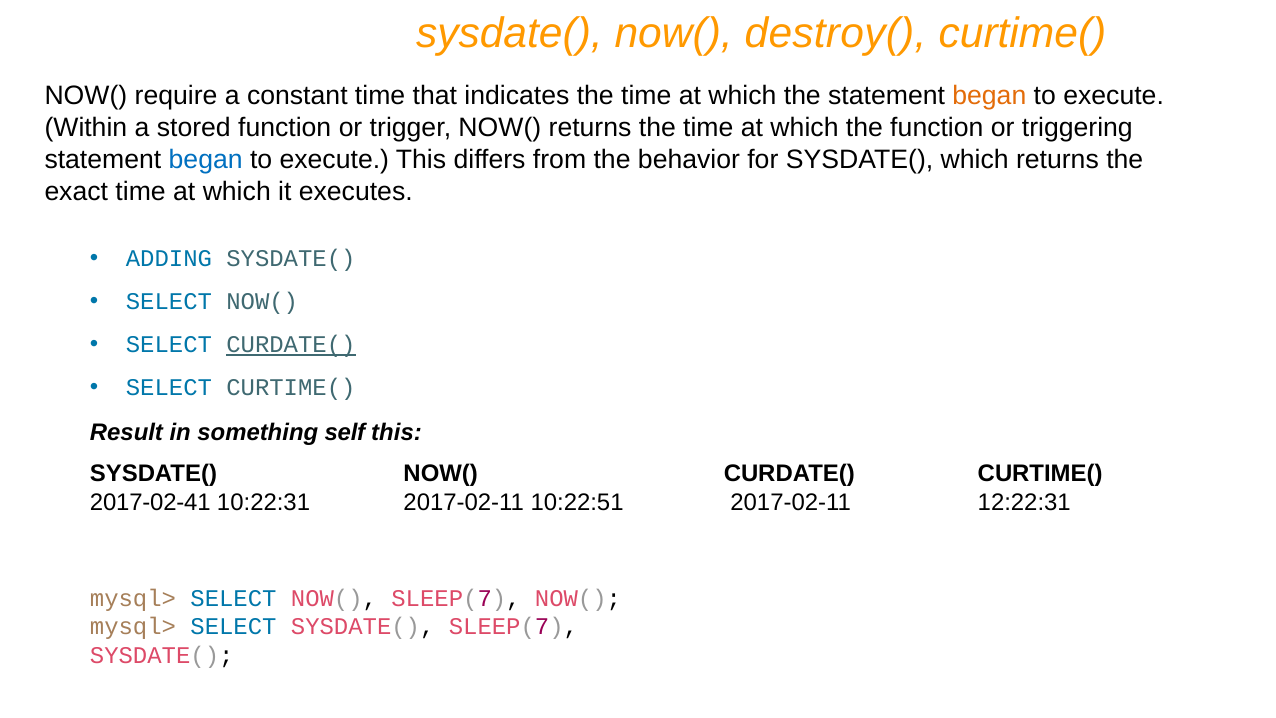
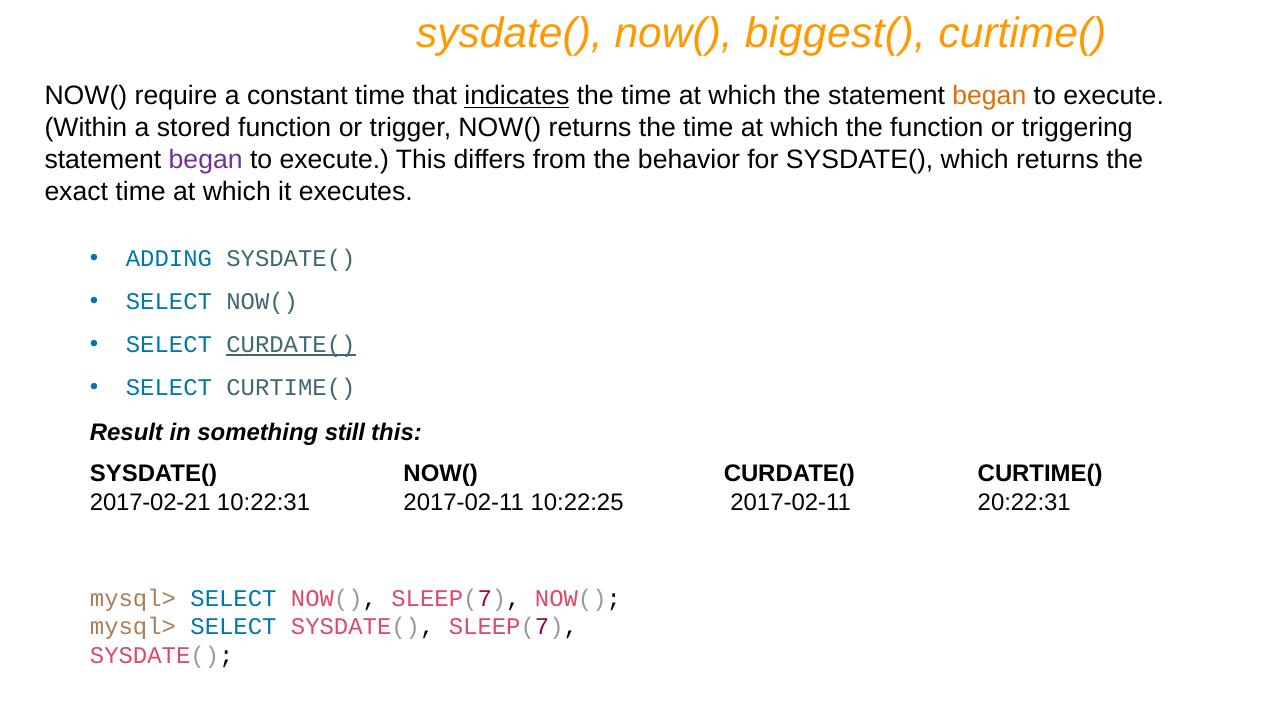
destroy(: destroy( -> biggest(
indicates underline: none -> present
began at (206, 160) colour: blue -> purple
self: self -> still
2017-02-41: 2017-02-41 -> 2017-02-21
10:22:51: 10:22:51 -> 10:22:25
12:22:31: 12:22:31 -> 20:22:31
